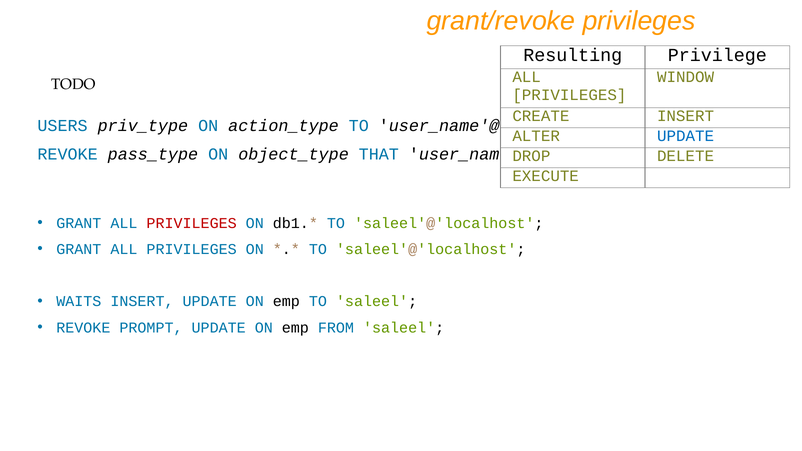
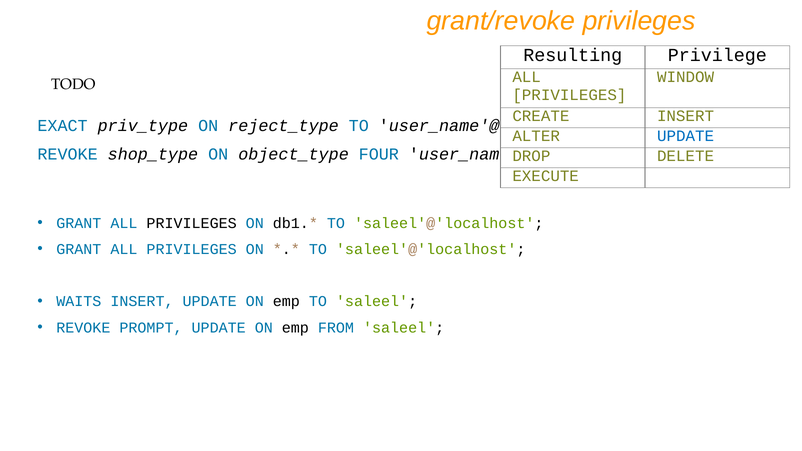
USERS: USERS -> EXACT
action_type: action_type -> reject_type
pass_type: pass_type -> shop_type
THAT: THAT -> FOUR
PRIVILEGES at (192, 223) colour: red -> black
